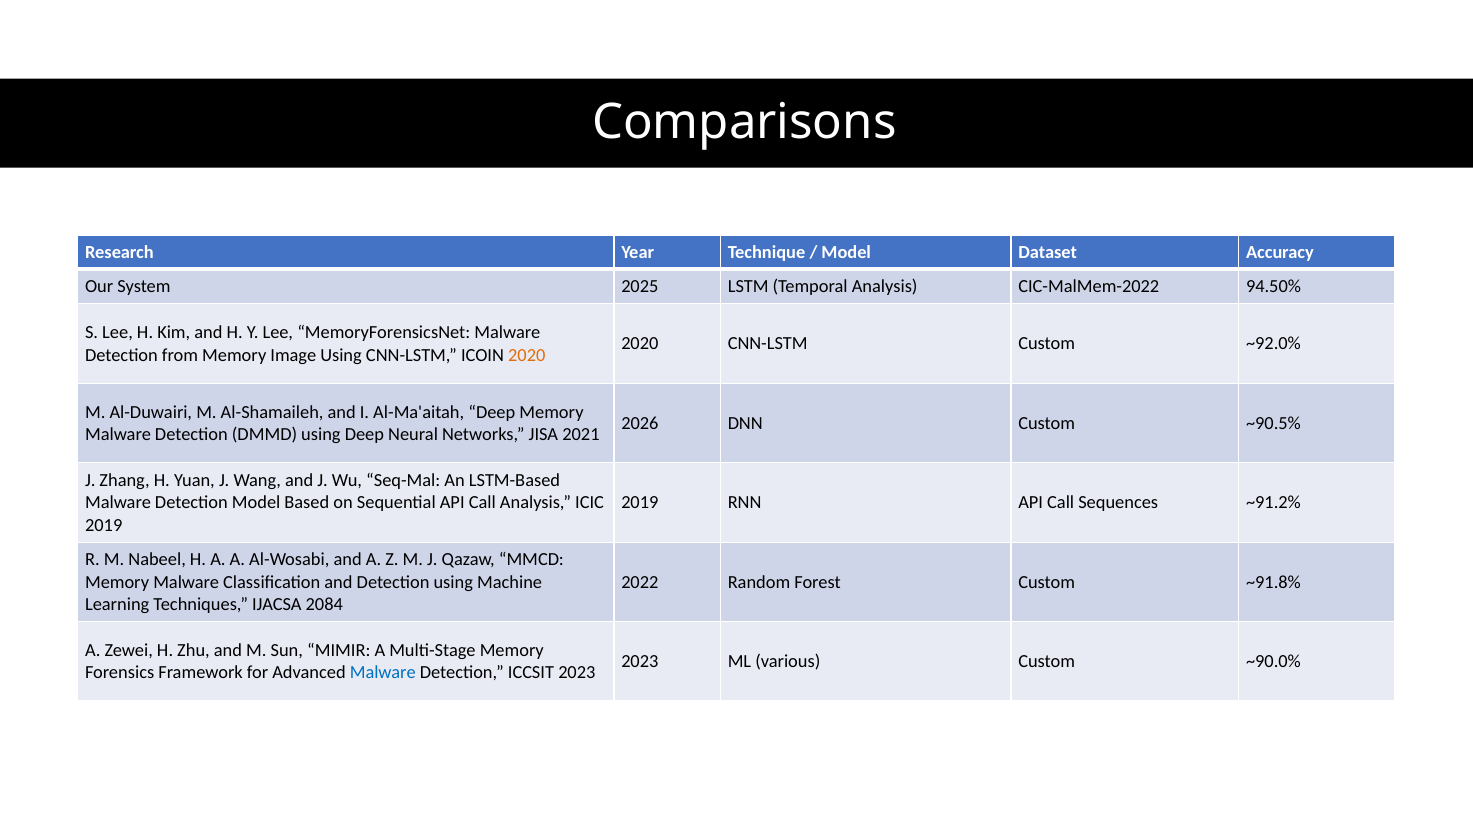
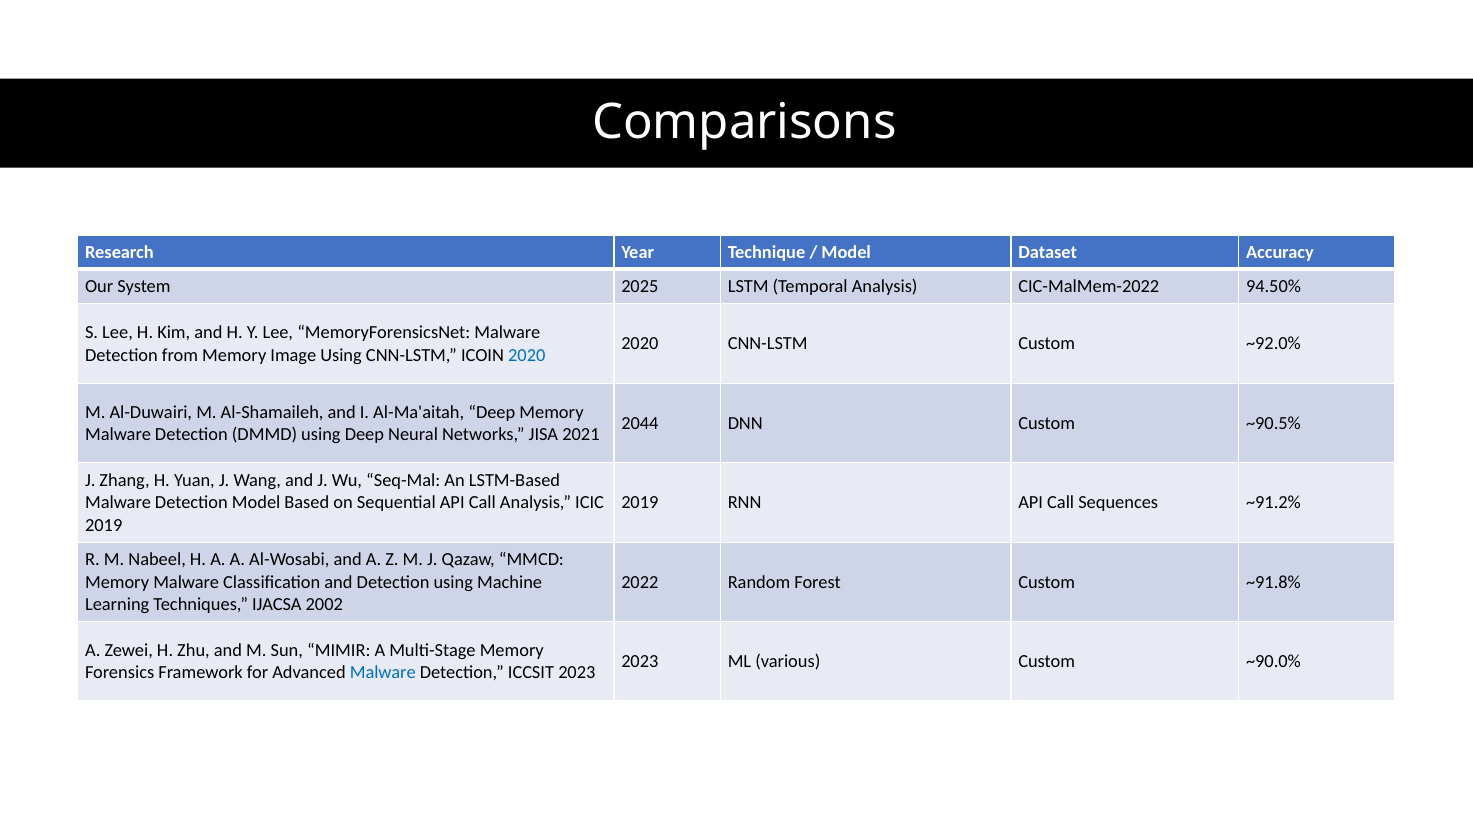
2020 at (527, 355) colour: orange -> blue
2026: 2026 -> 2044
2084: 2084 -> 2002
